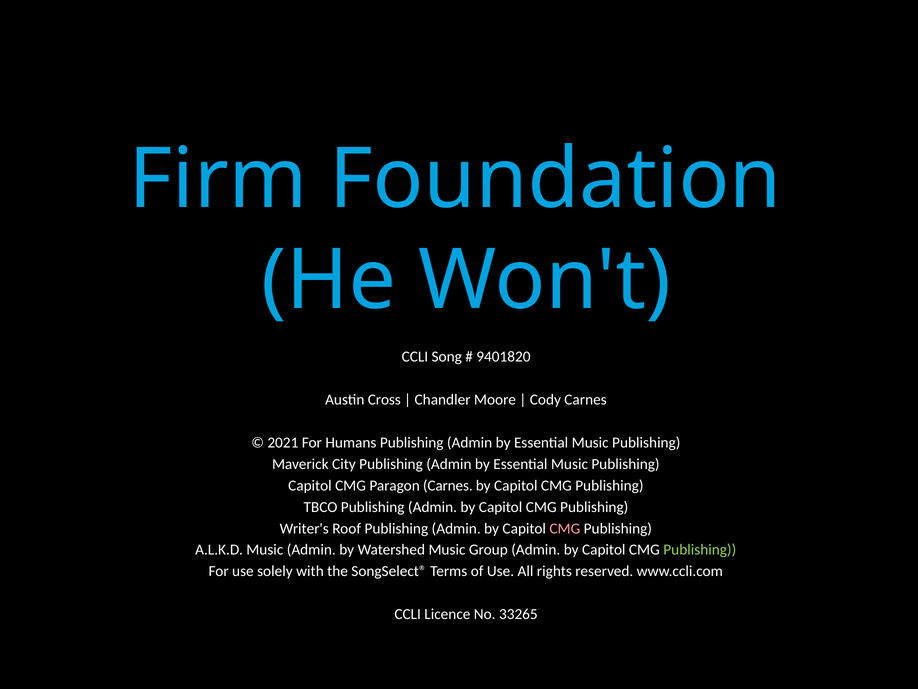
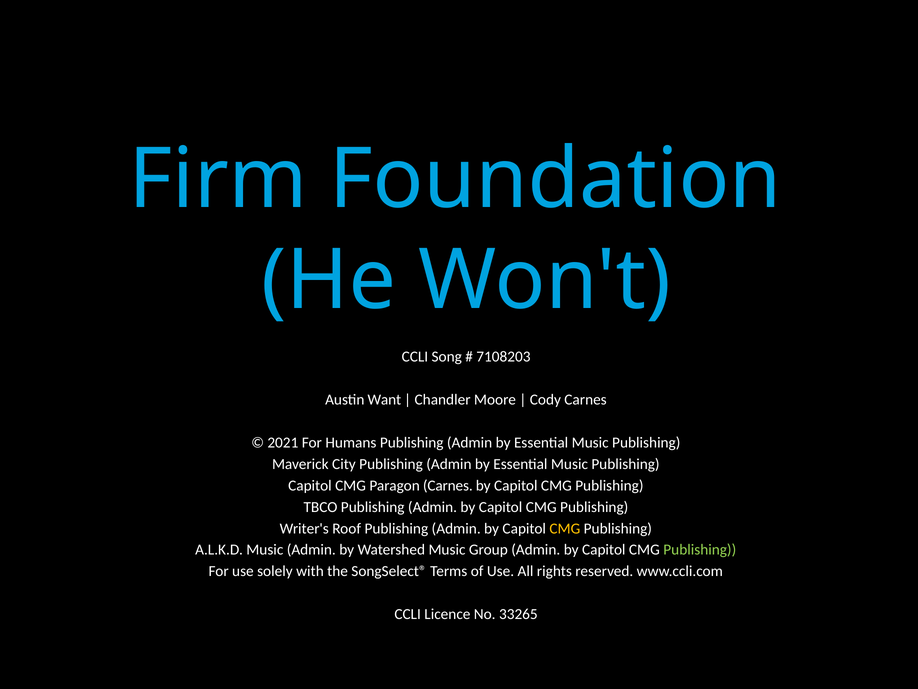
9401820: 9401820 -> 7108203
Cross: Cross -> Want
CMG at (565, 528) colour: pink -> yellow
